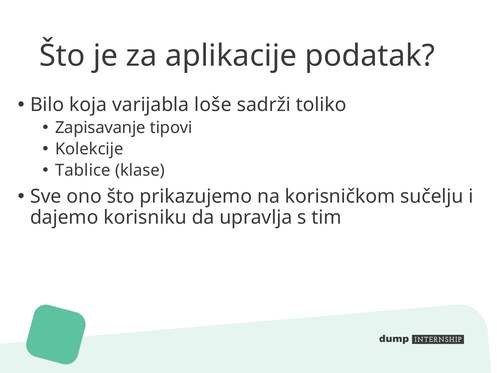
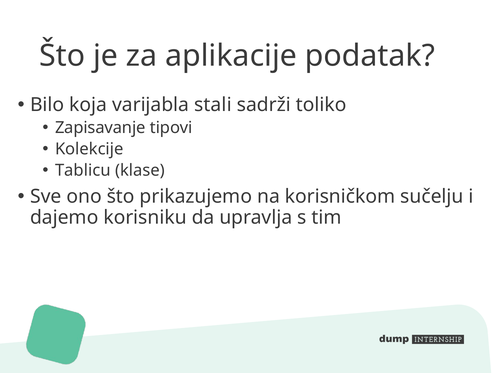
loše: loše -> stali
Tablice: Tablice -> Tablicu
